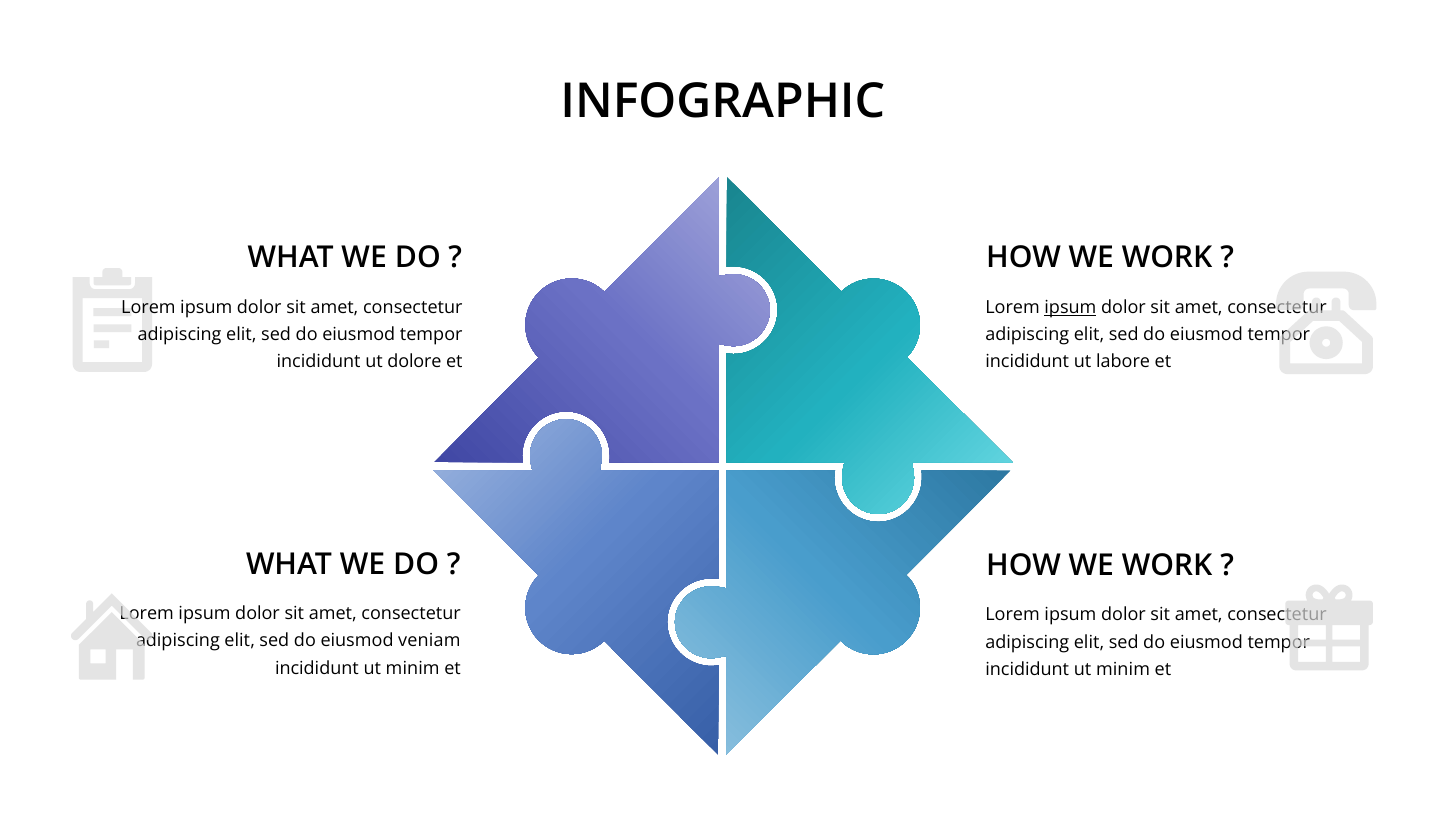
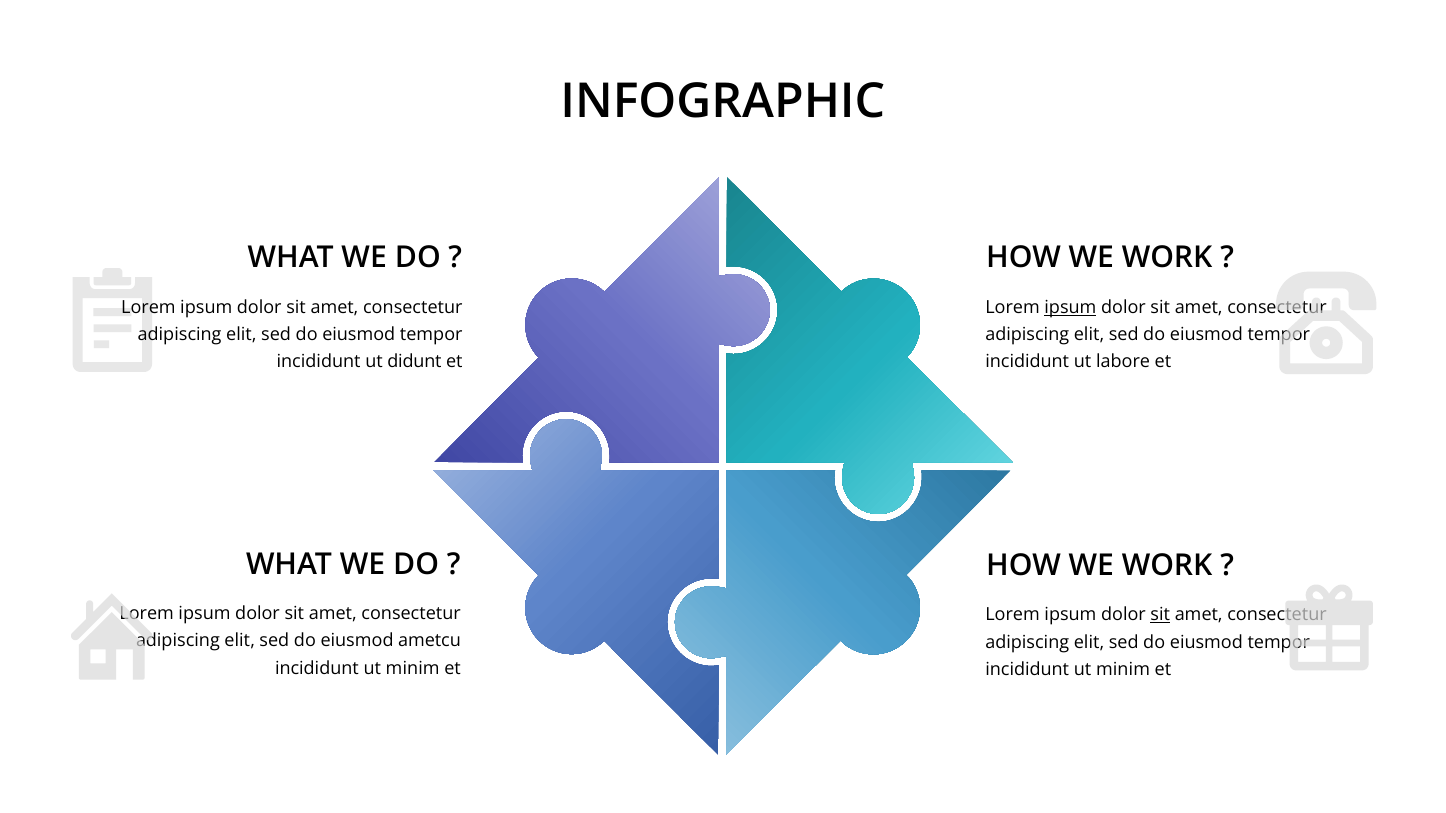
dolore: dolore -> didunt
sit at (1160, 615) underline: none -> present
veniam: veniam -> ametcu
